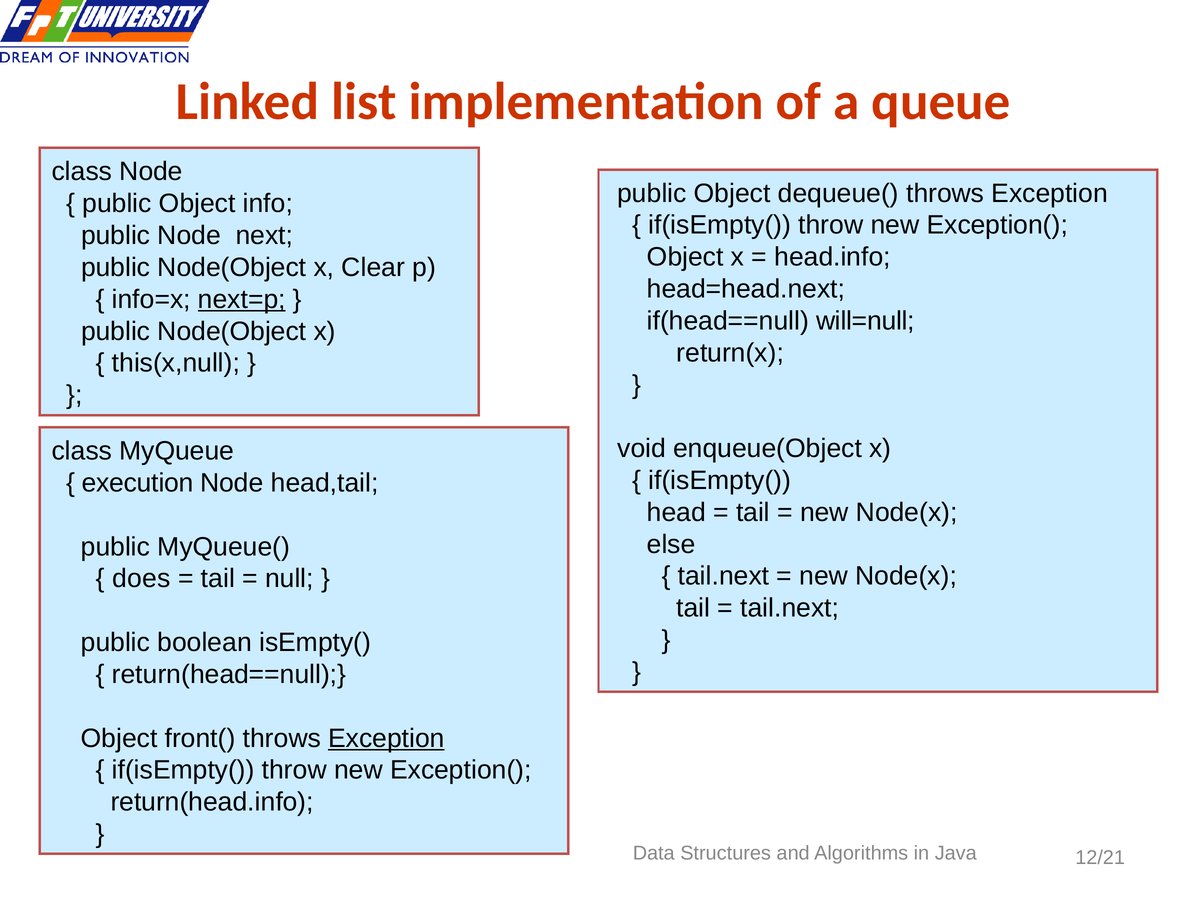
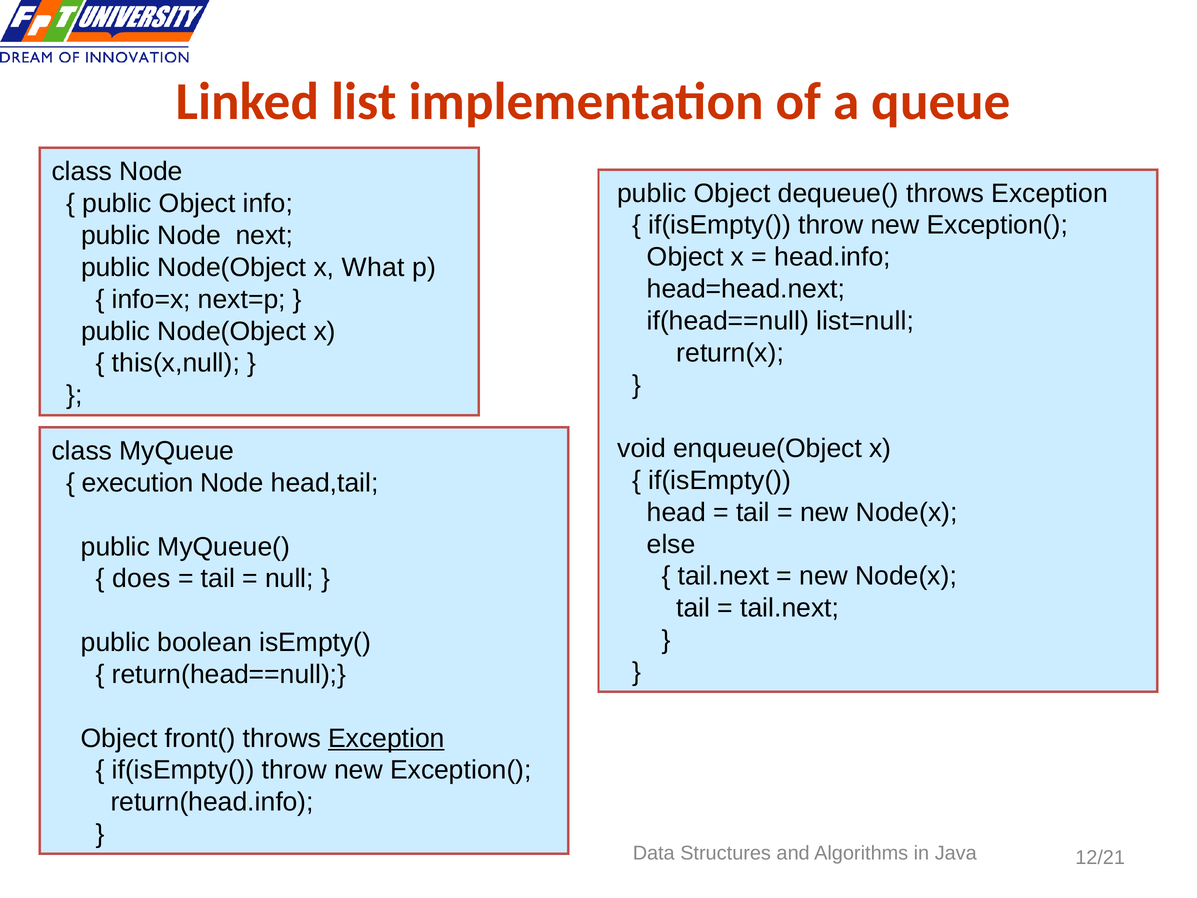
Clear: Clear -> What
next=p underline: present -> none
will=null: will=null -> list=null
